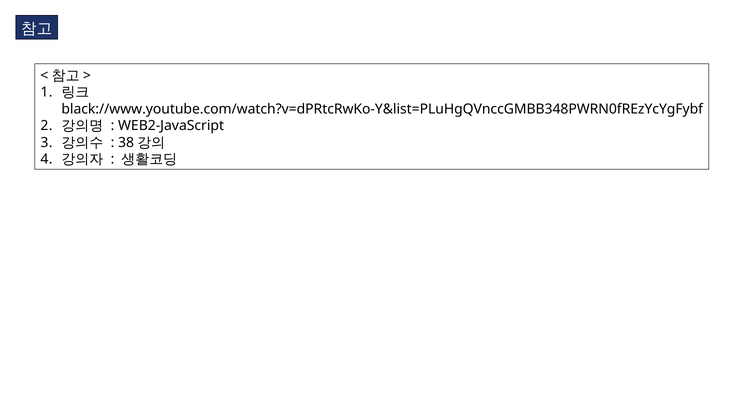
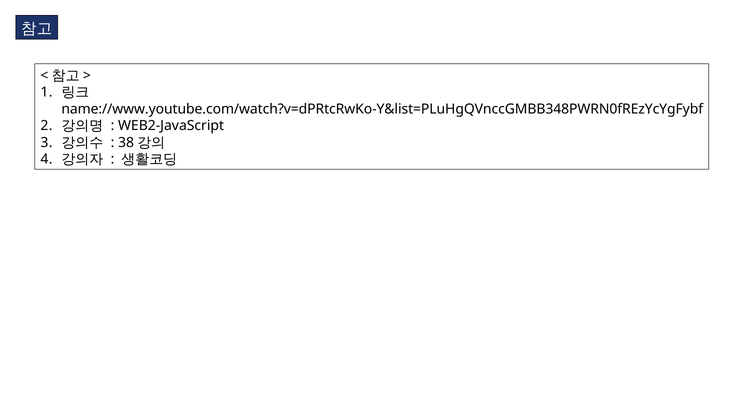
black://www.youtube.com/watch?v=dPRtcRwKo-Y&list=PLuHgQVnccGMBB348PWRN0fREzYcYgFybf: black://www.youtube.com/watch?v=dPRtcRwKo-Y&list=PLuHgQVnccGMBB348PWRN0fREzYcYgFybf -> name://www.youtube.com/watch?v=dPRtcRwKo-Y&list=PLuHgQVnccGMBB348PWRN0fREzYcYgFybf
